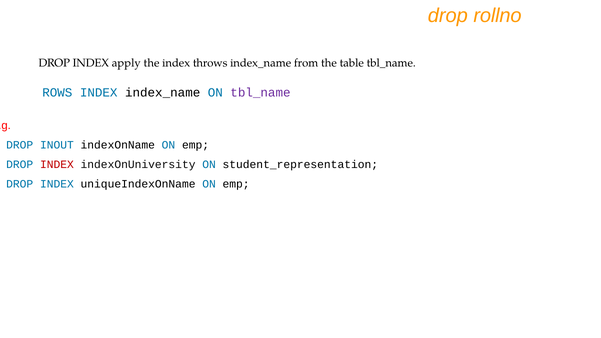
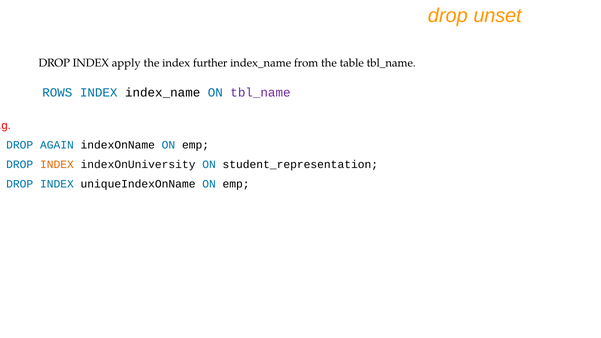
rollno: rollno -> unset
throws: throws -> further
INOUT: INOUT -> AGAIN
INDEX at (57, 165) colour: red -> orange
